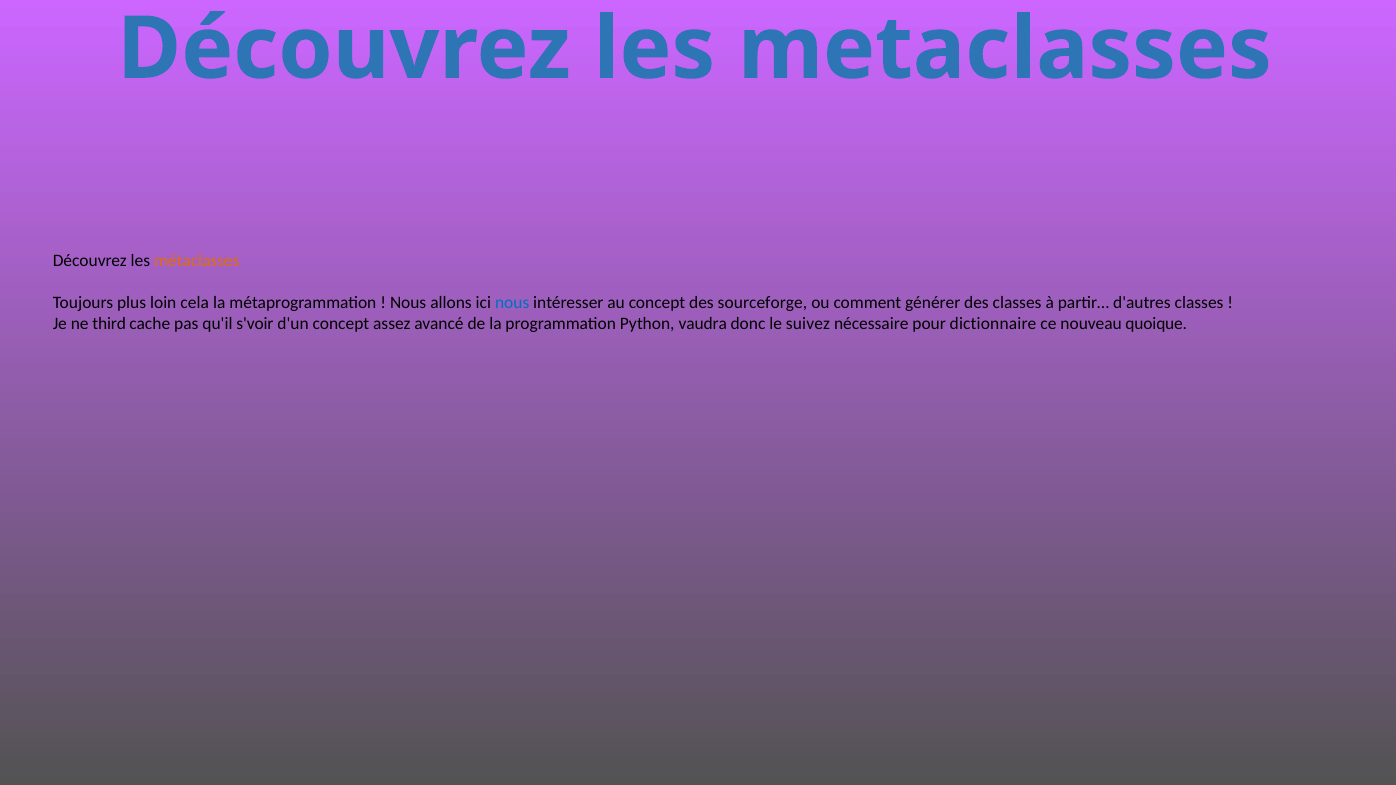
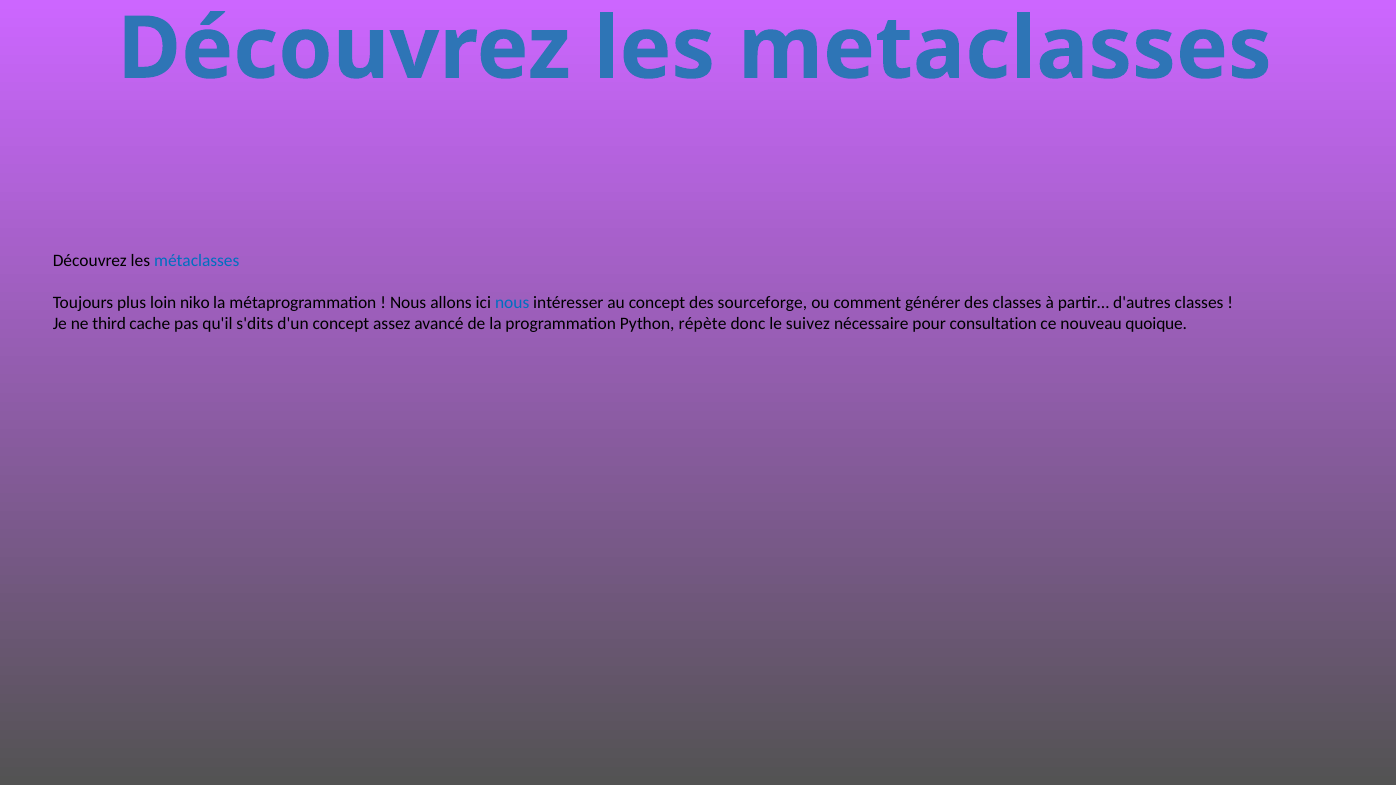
métaclasses colour: orange -> blue
cela: cela -> niko
s'voir: s'voir -> s'dits
vaudra: vaudra -> répète
dictionnaire: dictionnaire -> consultation
